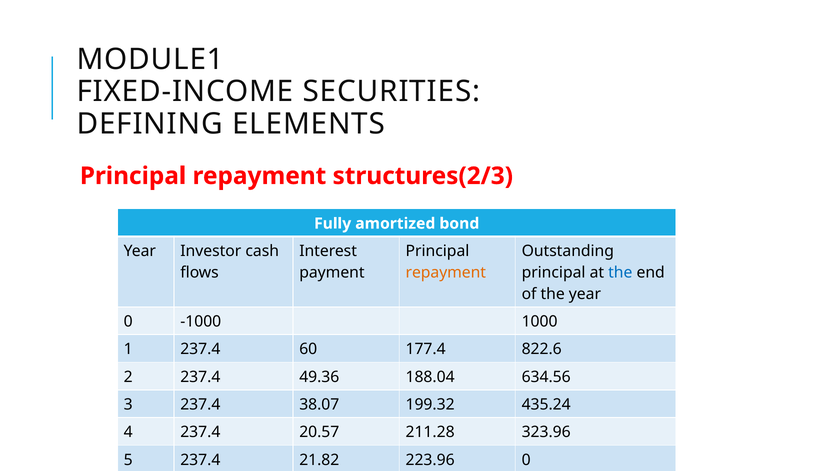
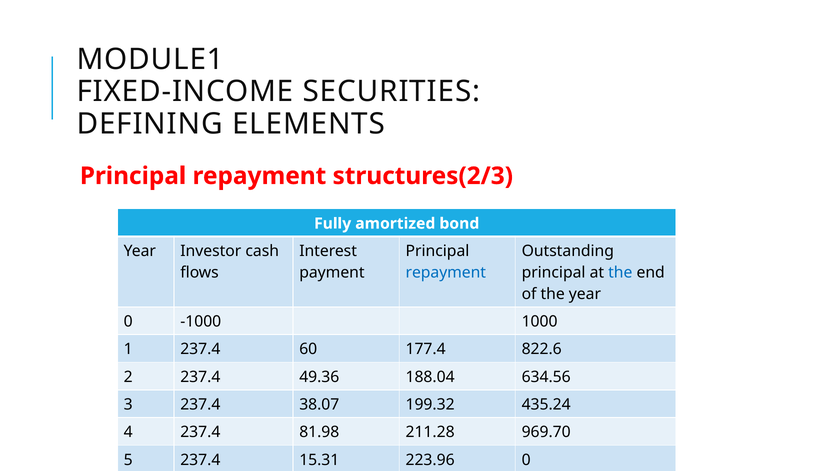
repayment at (446, 273) colour: orange -> blue
20.57: 20.57 -> 81.98
323.96: 323.96 -> 969.70
21.82: 21.82 -> 15.31
